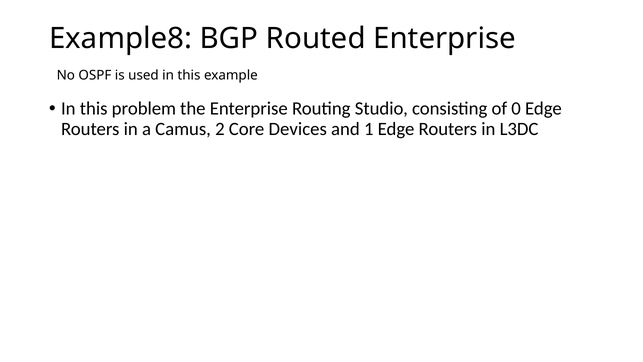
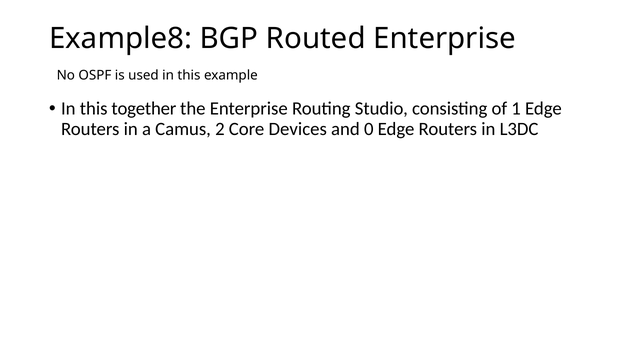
problem: problem -> together
0: 0 -> 1
1: 1 -> 0
